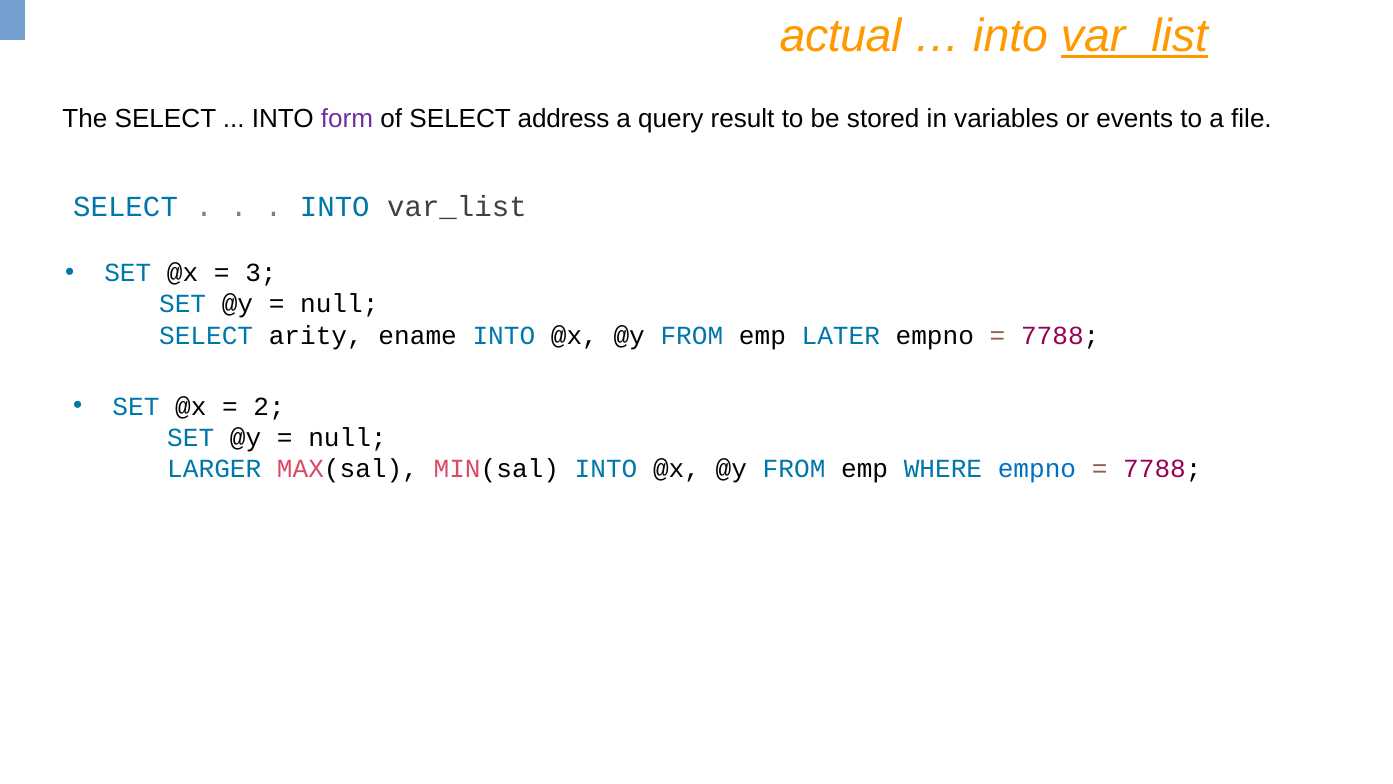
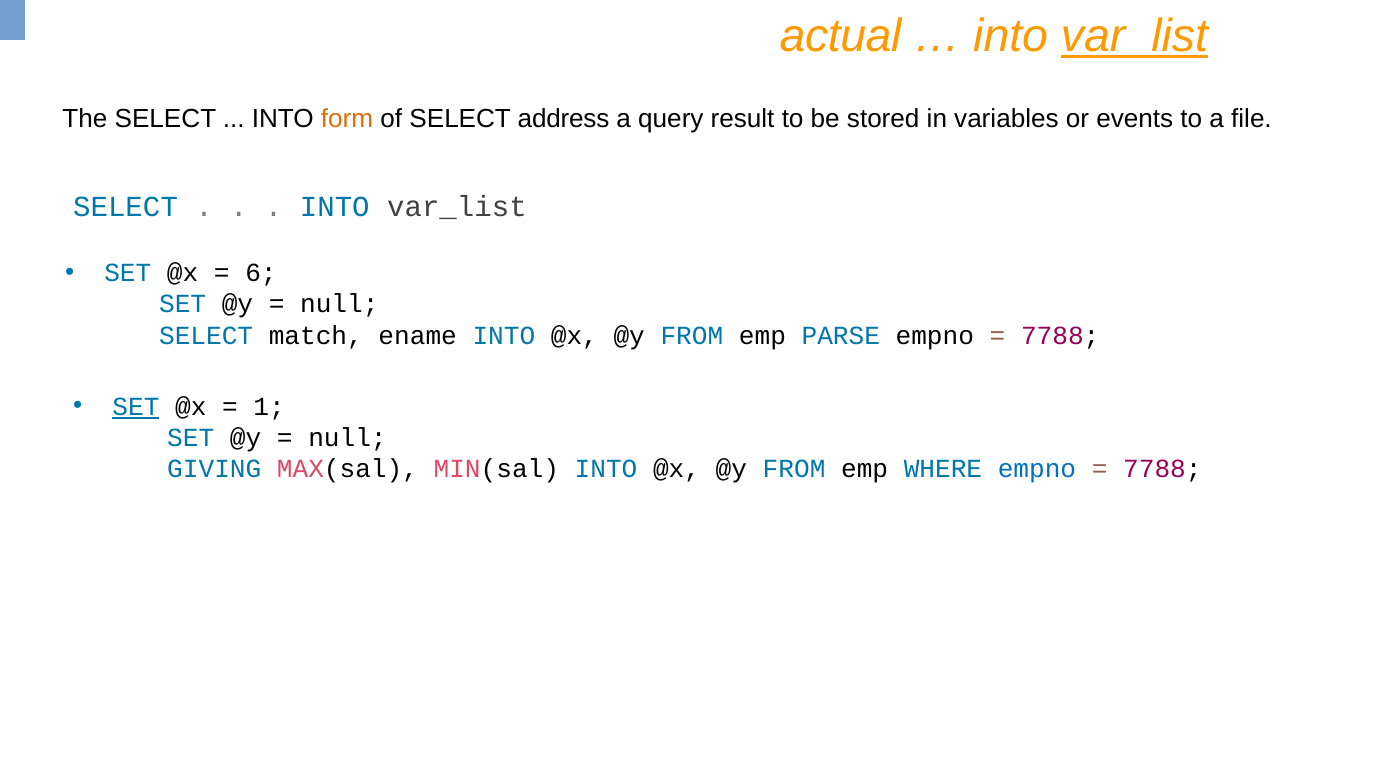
form colour: purple -> orange
3: 3 -> 6
arity: arity -> match
LATER: LATER -> PARSE
SET at (136, 406) underline: none -> present
2: 2 -> 1
LARGER: LARGER -> GIVING
